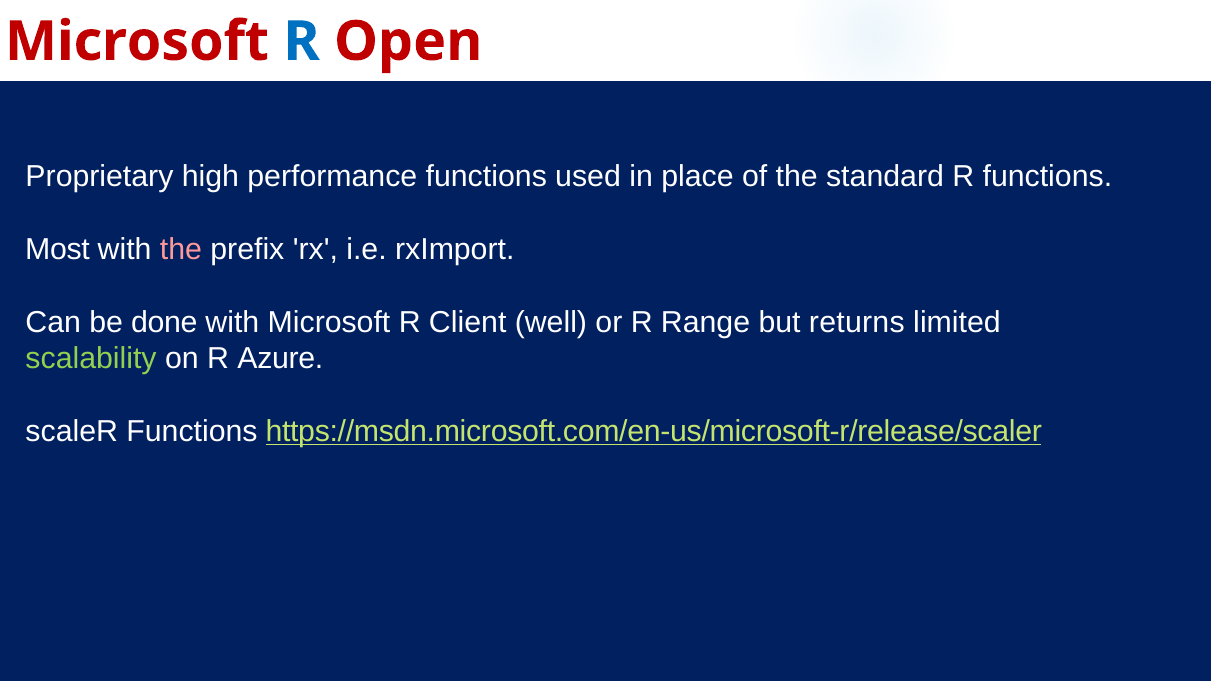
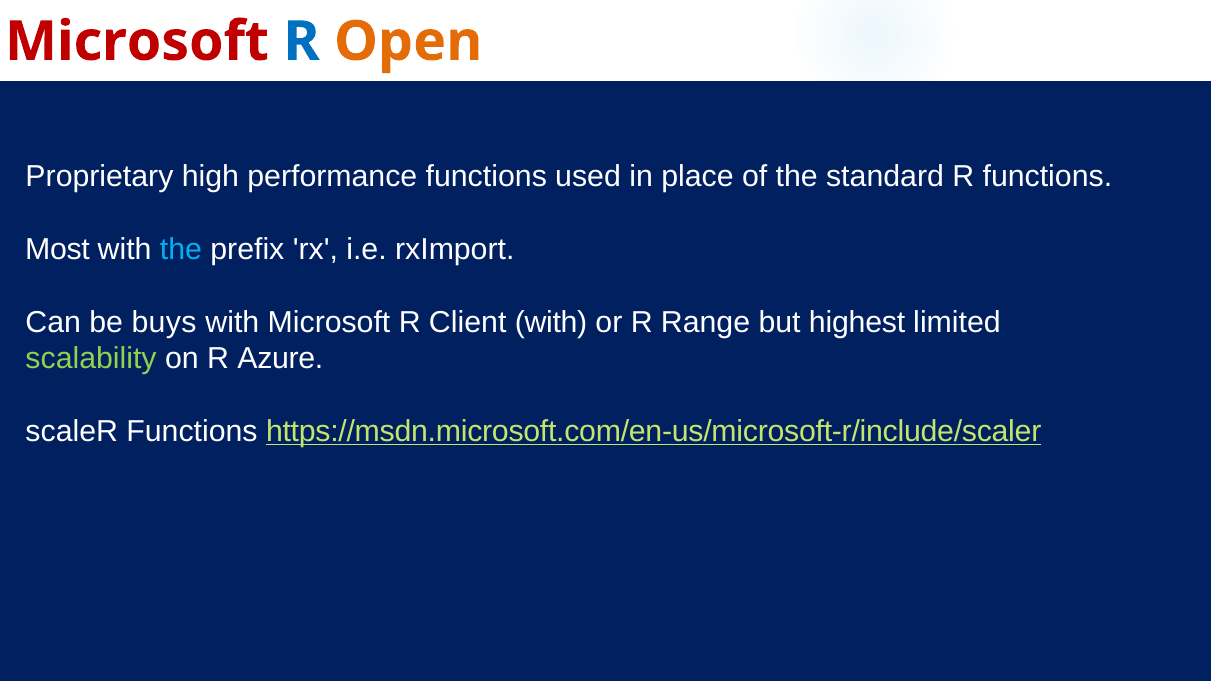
Open colour: red -> orange
the at (181, 250) colour: pink -> light blue
done: done -> buys
Client well: well -> with
returns: returns -> highest
https://msdn.microsoft.com/en-us/microsoft-r/release/scaler: https://msdn.microsoft.com/en-us/microsoft-r/release/scaler -> https://msdn.microsoft.com/en-us/microsoft-r/include/scaler
